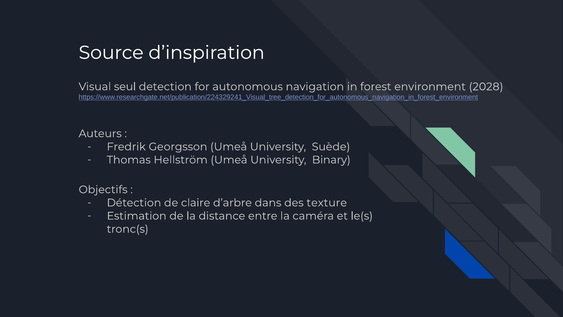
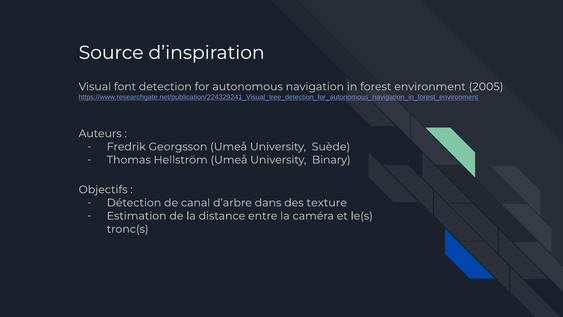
seul: seul -> font
2028: 2028 -> 2005
claire: claire -> canal
